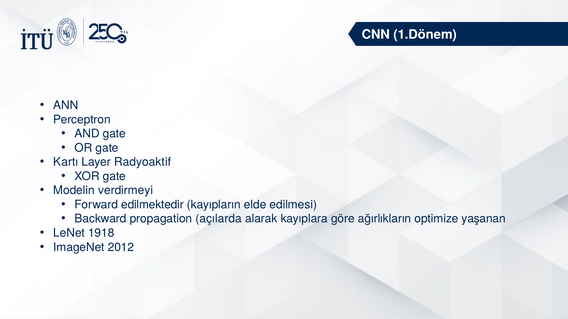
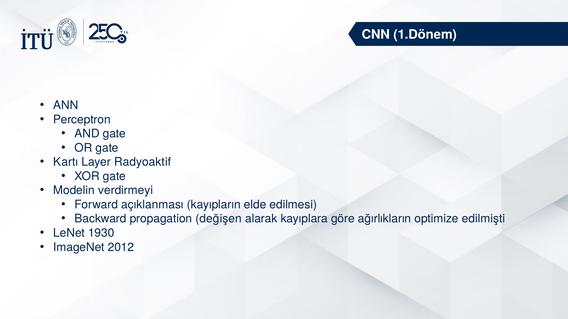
edilmektedir: edilmektedir -> açıklanması
açılarda: açılarda -> değişen
yaşanan: yaşanan -> edilmişti
1918: 1918 -> 1930
